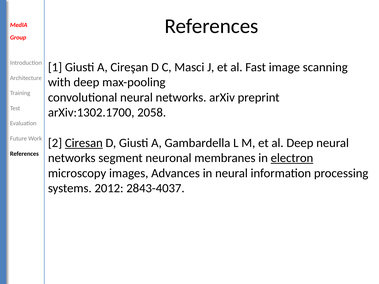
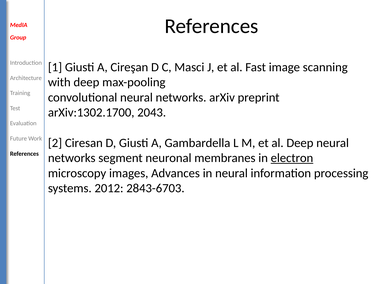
2058: 2058 -> 2043
Ciresan underline: present -> none
2843-4037: 2843-4037 -> 2843-6703
